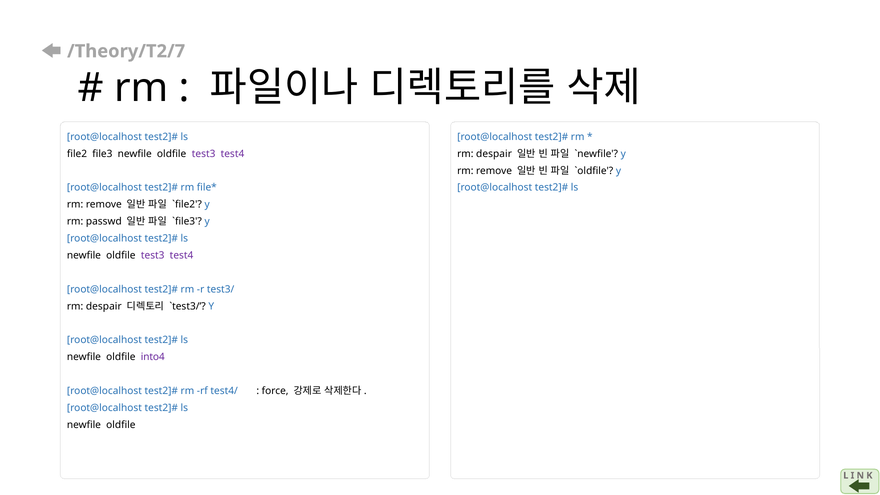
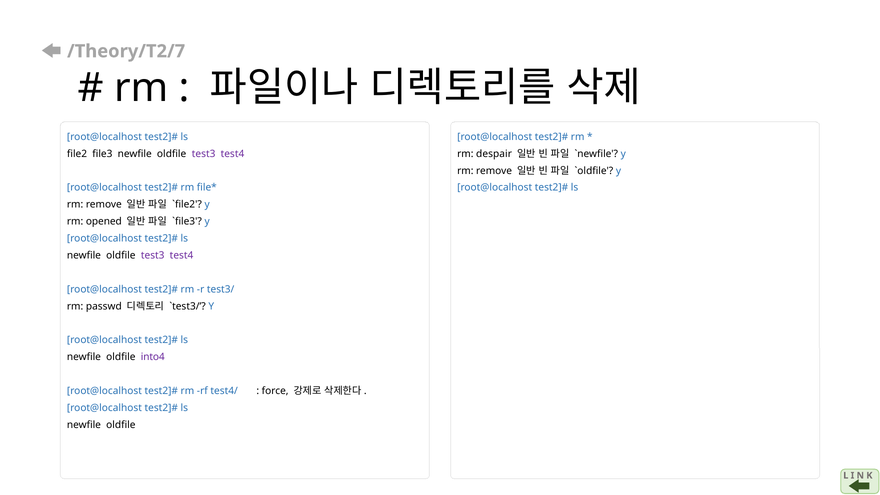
passwd: passwd -> opened
despair at (104, 306): despair -> passwd
